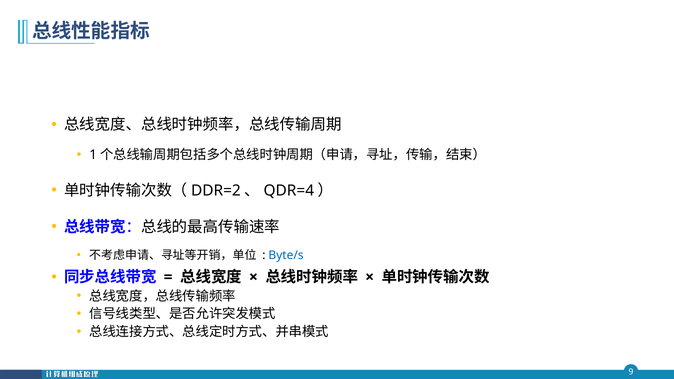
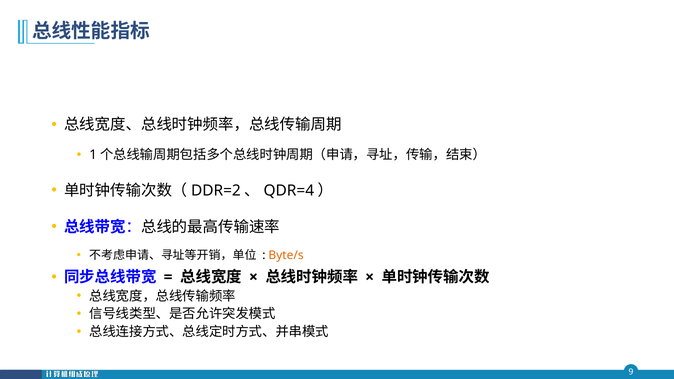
Byte/s colour: blue -> orange
